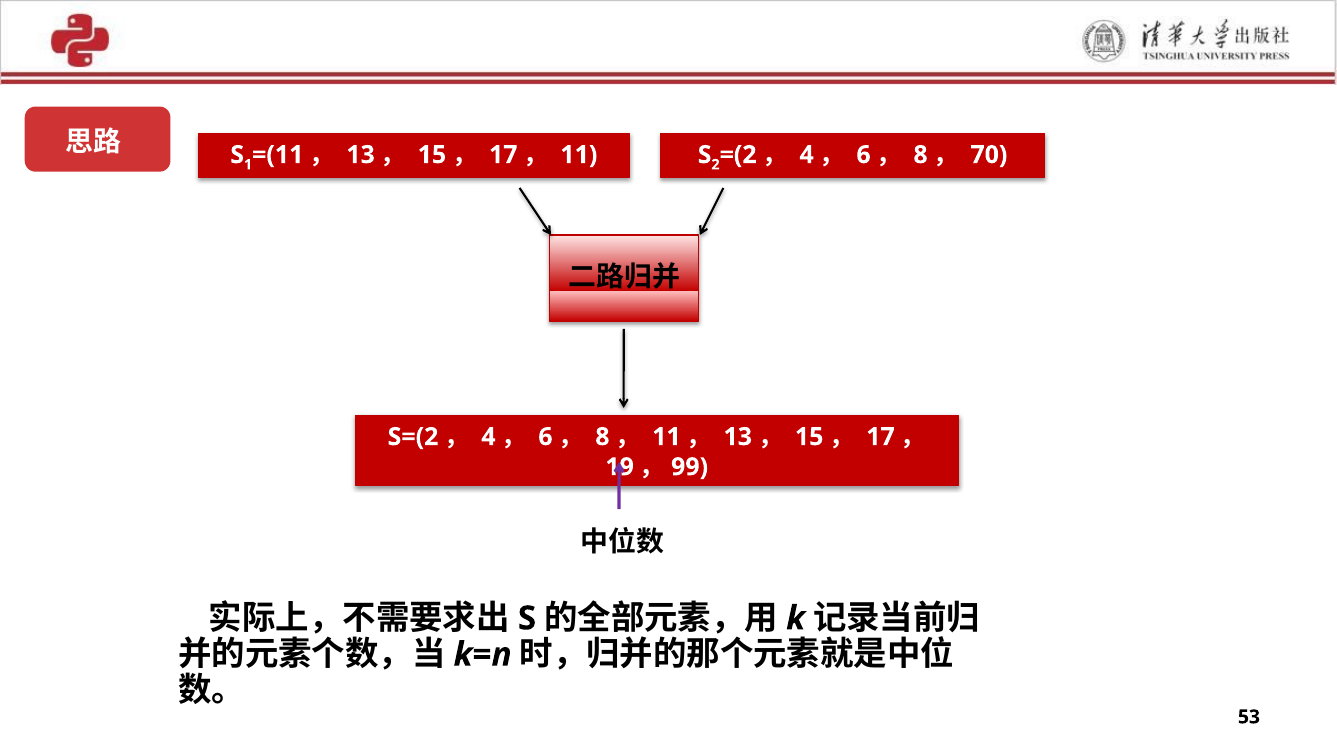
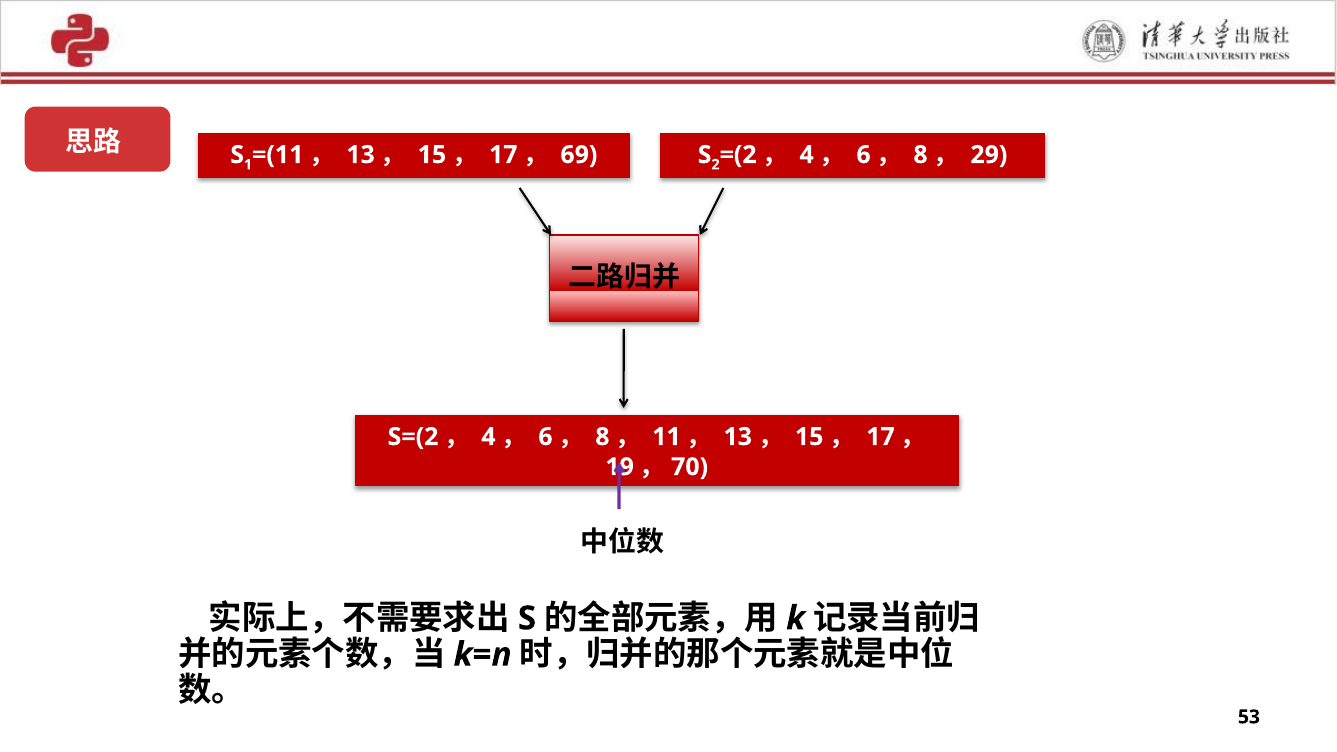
11 at (579, 155): 11 -> 69
70: 70 -> 29
99: 99 -> 70
